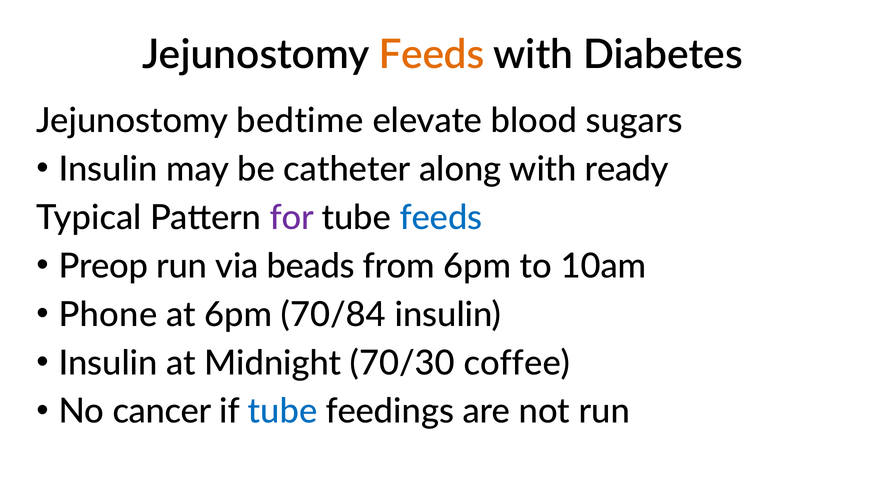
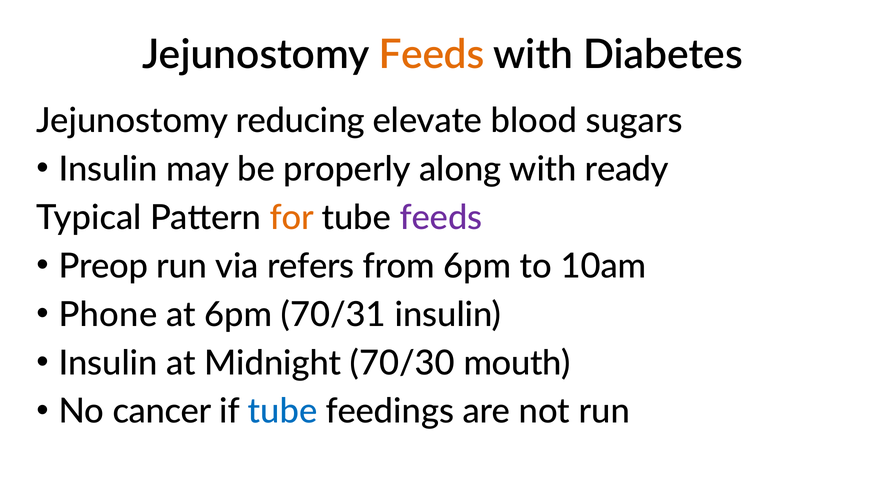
bedtime: bedtime -> reducing
catheter: catheter -> properly
for colour: purple -> orange
feeds at (441, 218) colour: blue -> purple
beads: beads -> refers
70/84: 70/84 -> 70/31
coffee: coffee -> mouth
